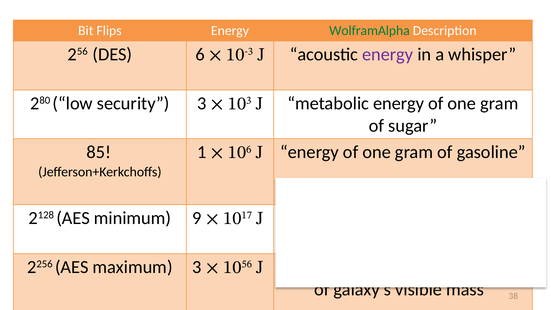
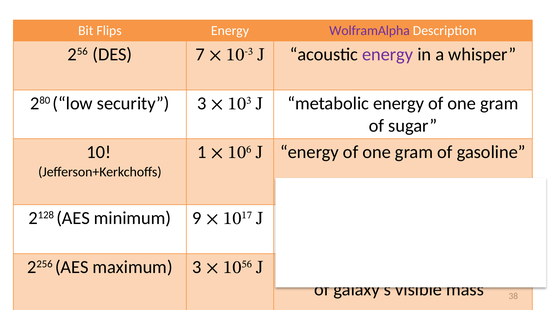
WolframAlpha colour: green -> purple
DES 6: 6 -> 7
85 at (99, 152): 85 -> 10
